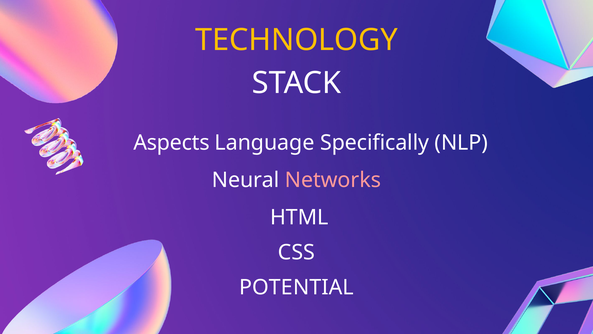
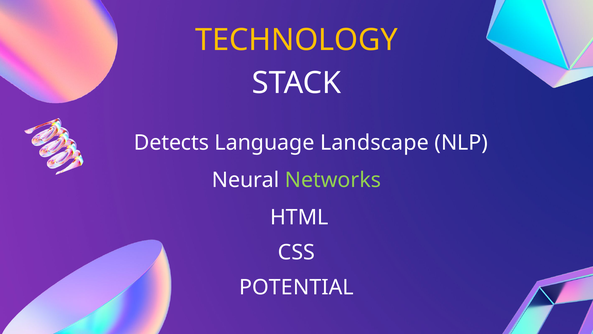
Aspects: Aspects -> Detects
Specifically: Specifically -> Landscape
Networks colour: pink -> light green
